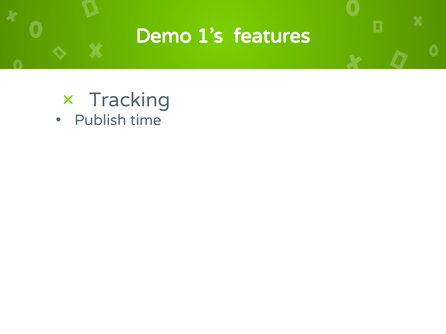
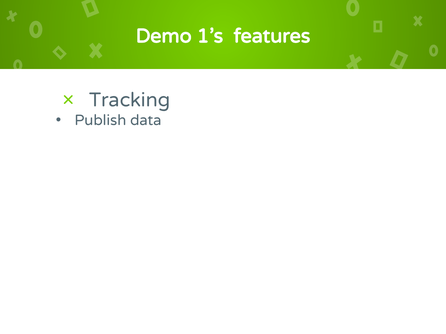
time: time -> data
